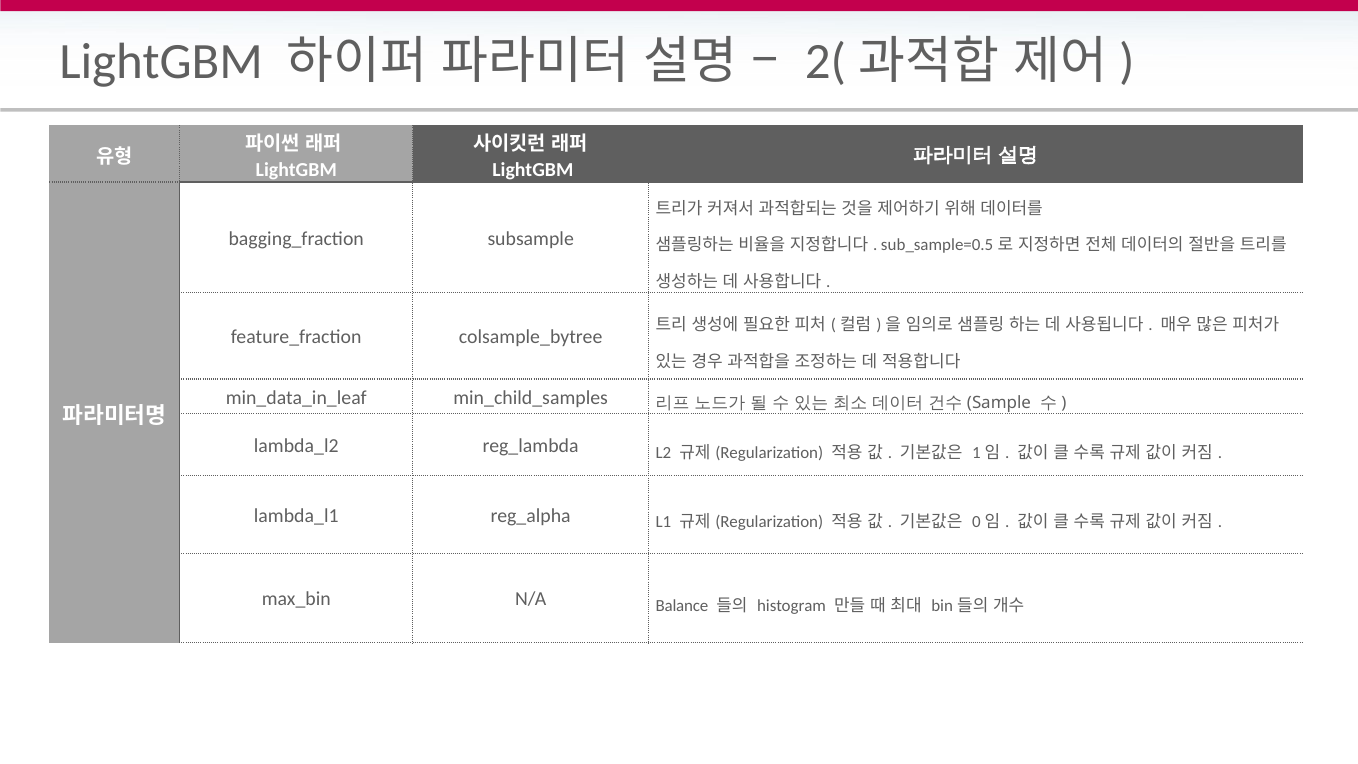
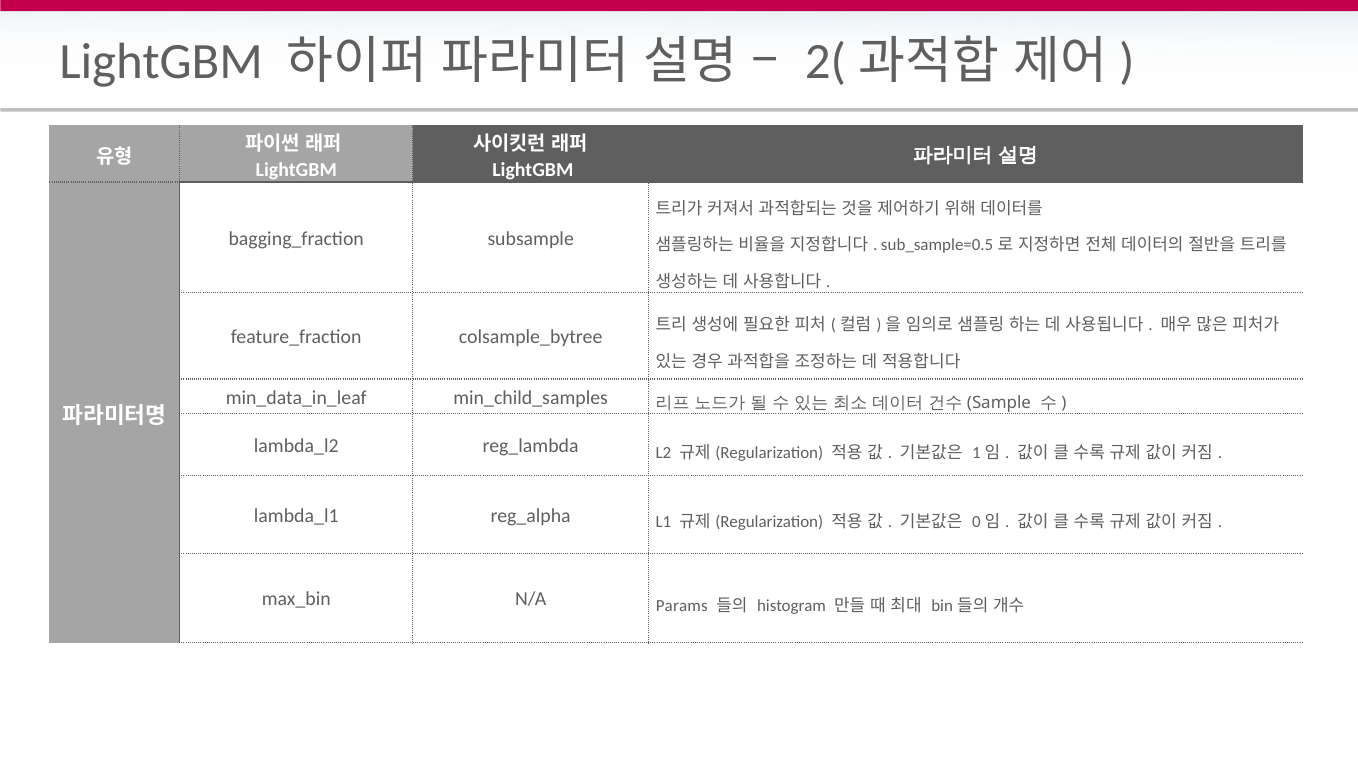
Balance: Balance -> Params
